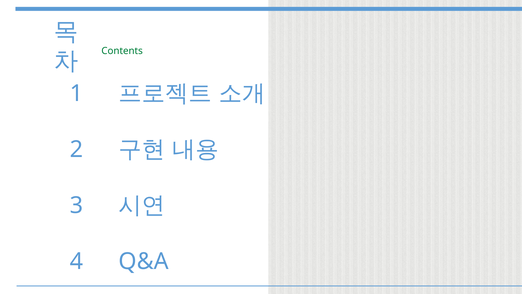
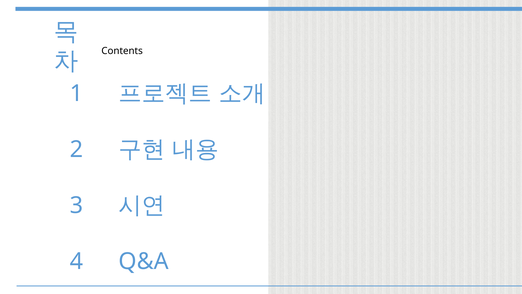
Contents colour: green -> black
